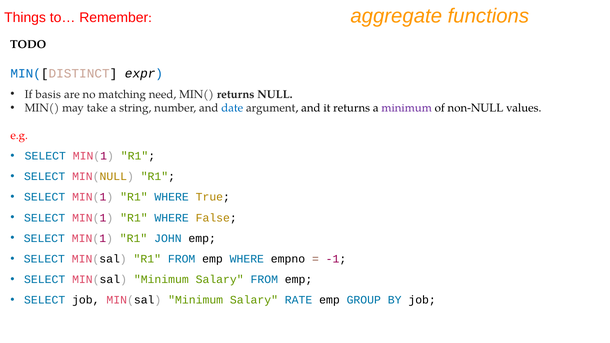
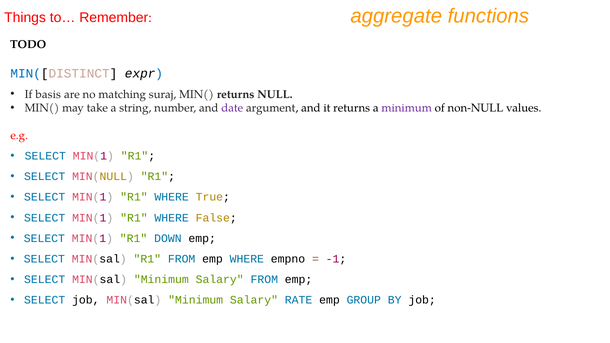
need: need -> suraj
date colour: blue -> purple
JOHN: JOHN -> DOWN
